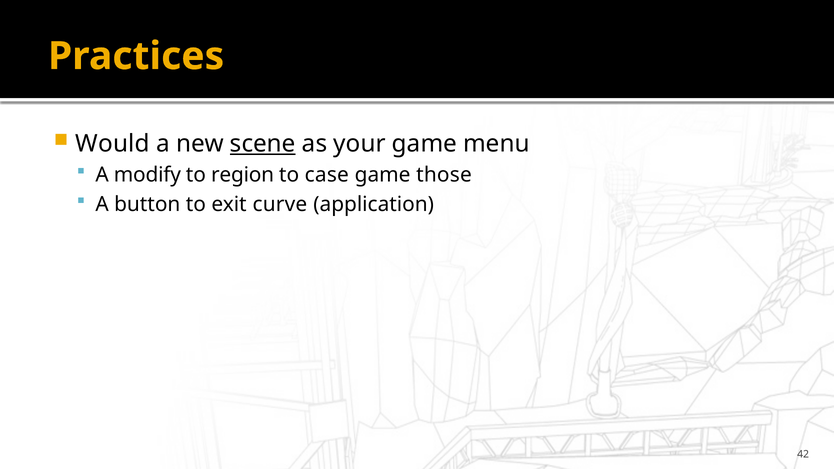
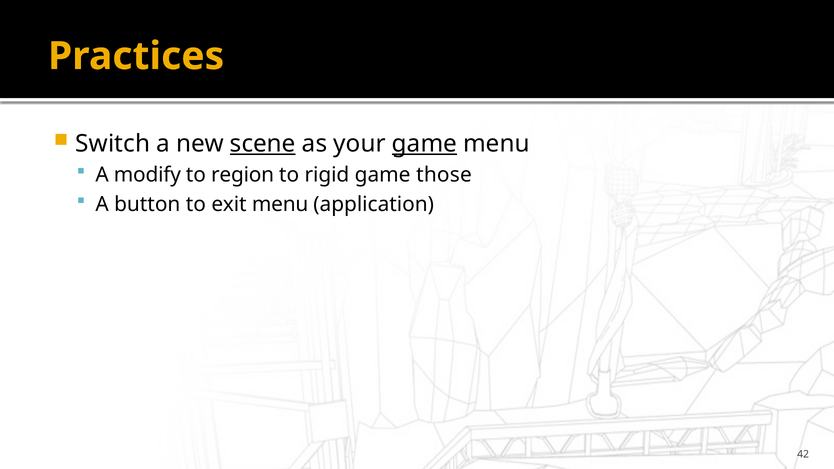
Would: Would -> Switch
game at (424, 144) underline: none -> present
case: case -> rigid
exit curve: curve -> menu
